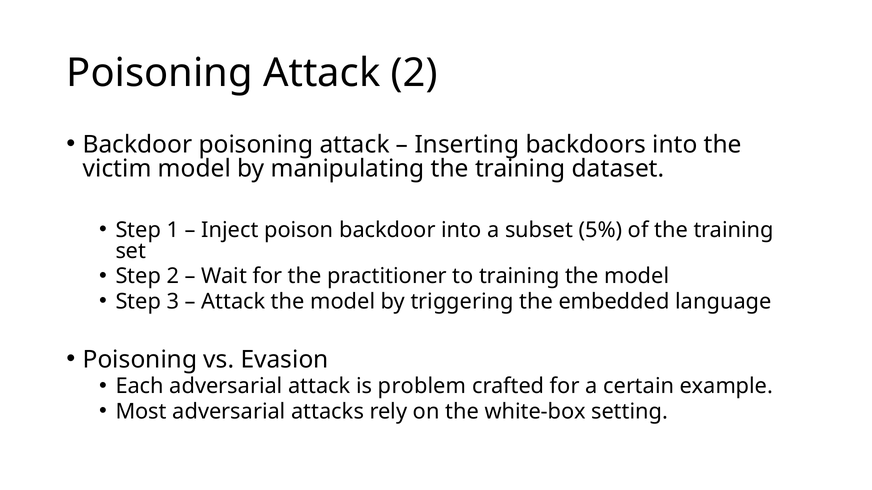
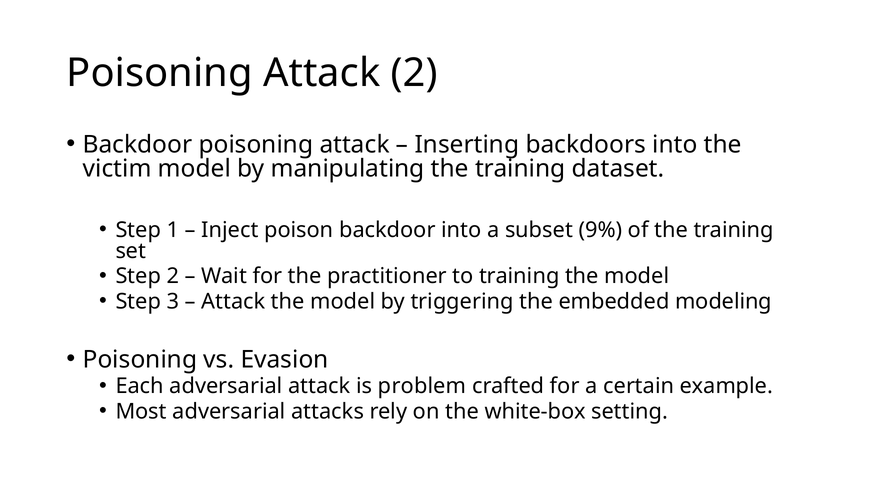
5%: 5% -> 9%
language: language -> modeling
